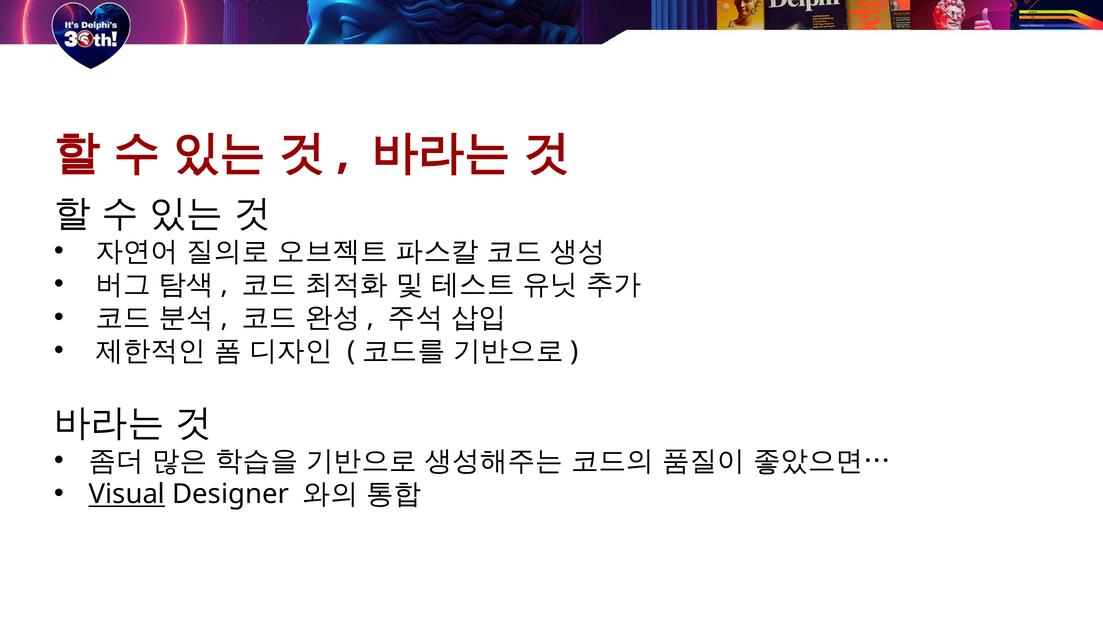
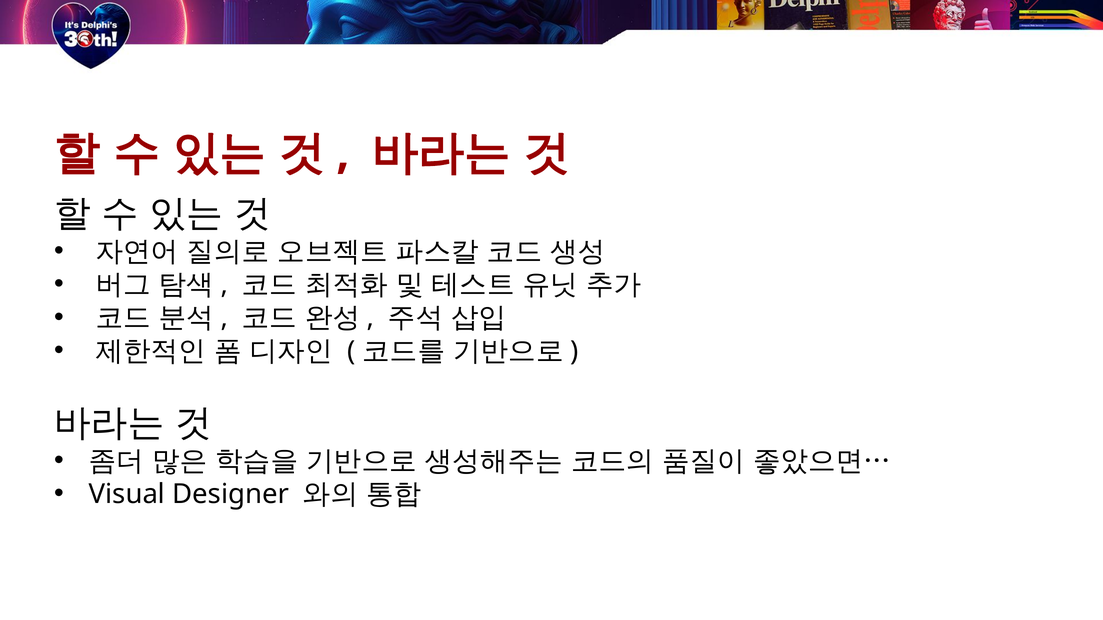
Visual underline: present -> none
